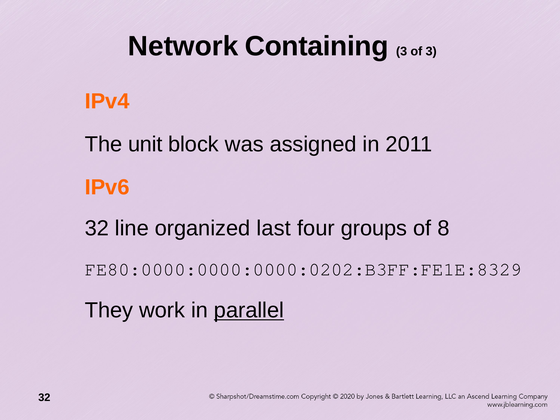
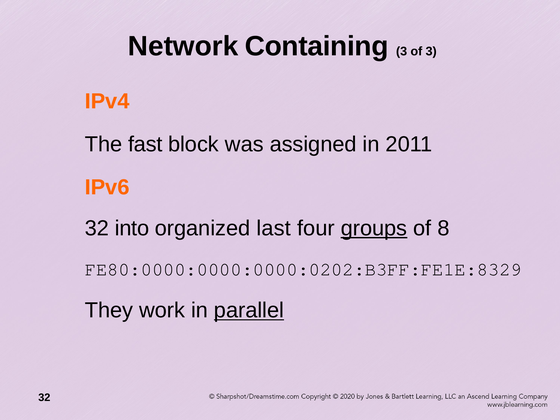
unit: unit -> fast
line: line -> into
groups underline: none -> present
